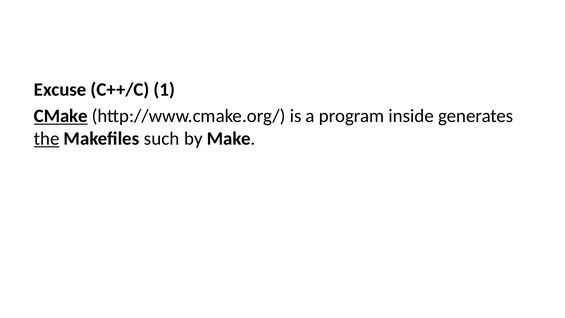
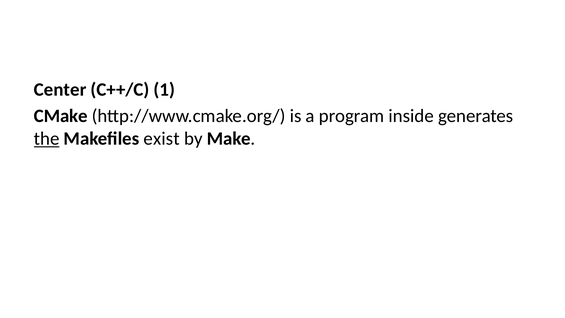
Excuse: Excuse -> Center
CMake underline: present -> none
such: such -> exist
